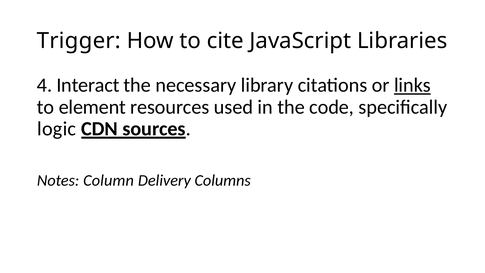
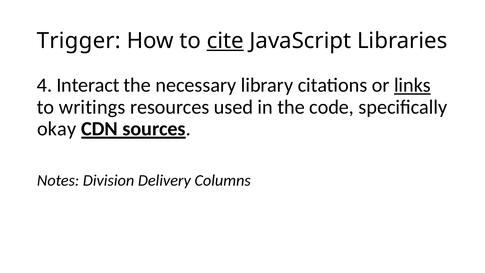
cite underline: none -> present
element: element -> writings
logic: logic -> okay
Column: Column -> Division
